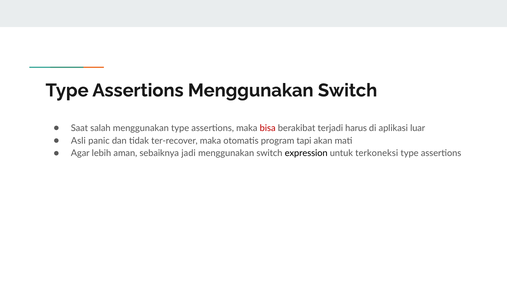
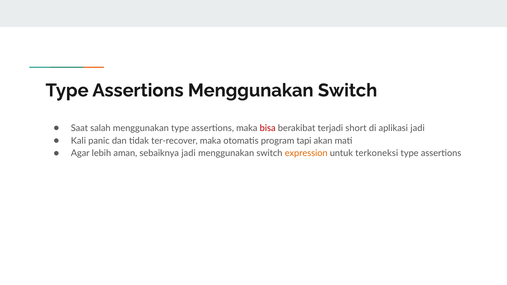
harus: harus -> short
aplikasi luar: luar -> jadi
Asli: Asli -> Kali
expression colour: black -> orange
